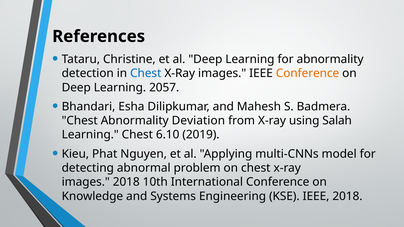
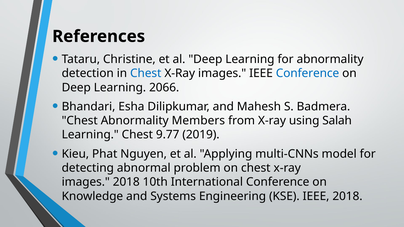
Conference at (308, 73) colour: orange -> blue
2057: 2057 -> 2066
Deviation: Deviation -> Members
6.10: 6.10 -> 9.77
